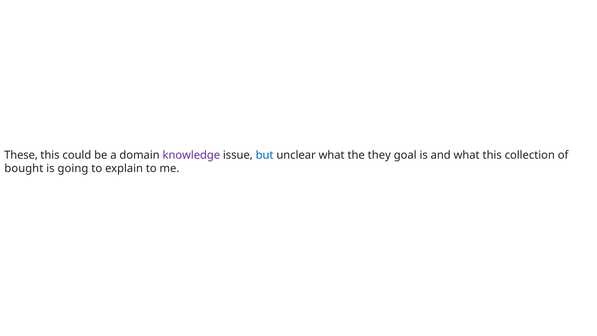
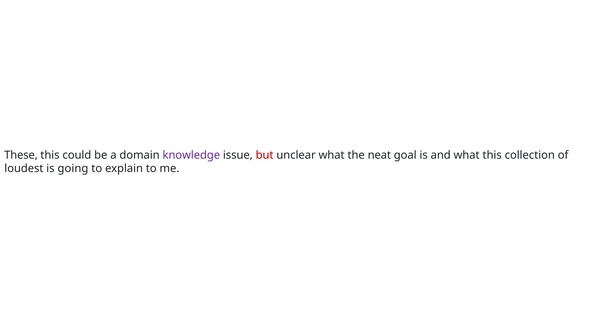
but colour: blue -> red
they: they -> neat
bought: bought -> loudest
